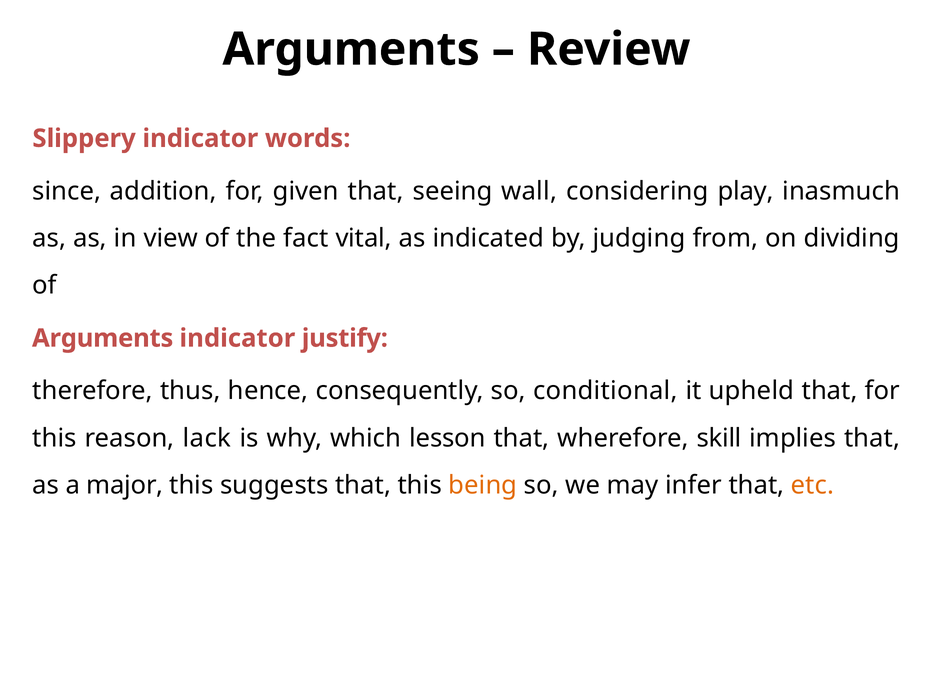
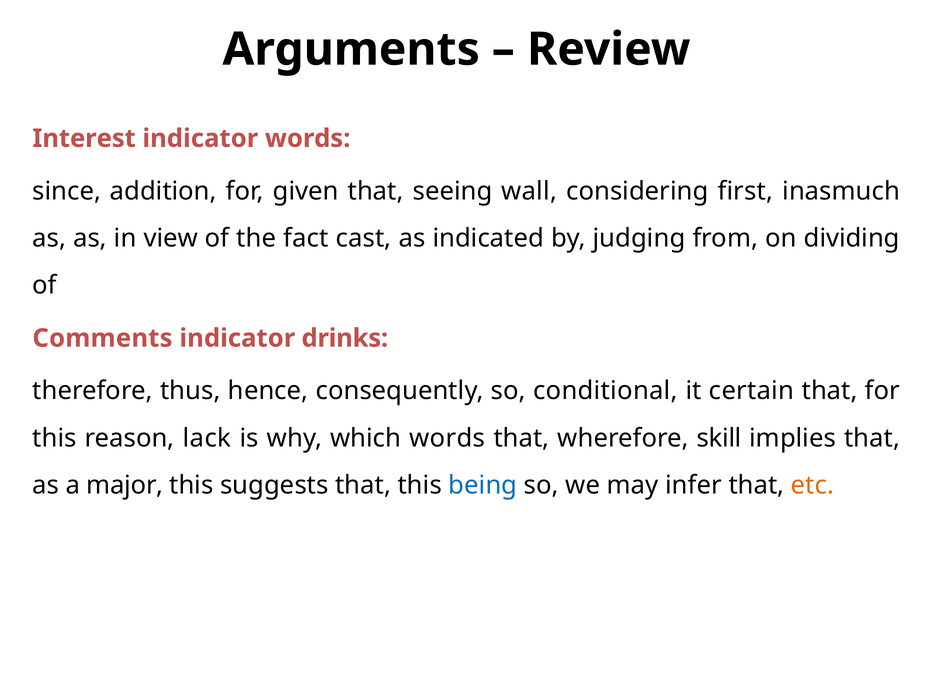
Slippery: Slippery -> Interest
play: play -> first
vital: vital -> cast
Arguments at (103, 338): Arguments -> Comments
justify: justify -> drinks
upheld: upheld -> certain
which lesson: lesson -> words
being colour: orange -> blue
